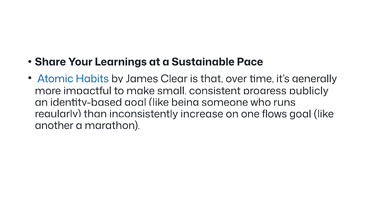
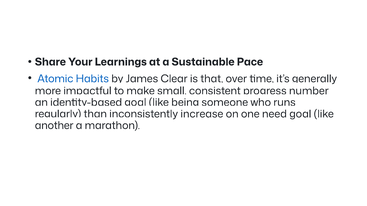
publicly: publicly -> number
flows: flows -> need
